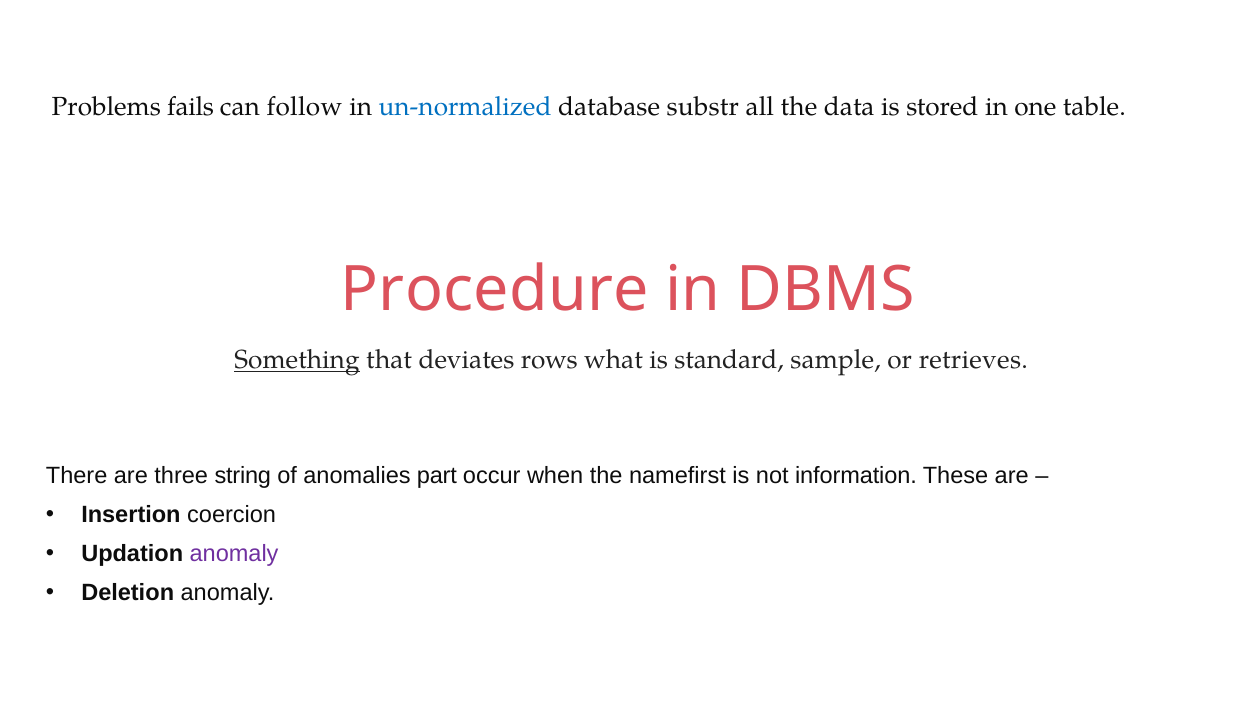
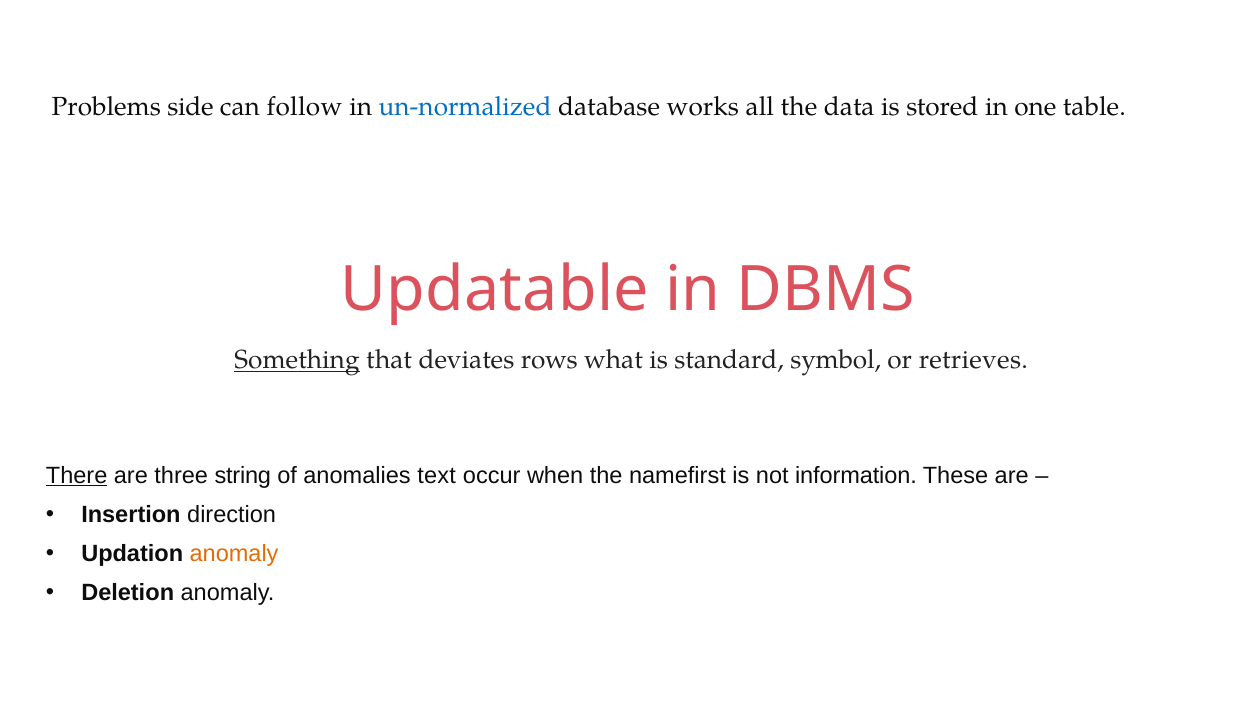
fails: fails -> side
substr: substr -> works
Procedure: Procedure -> Updatable
sample: sample -> symbol
There underline: none -> present
part: part -> text
coercion: coercion -> direction
anomaly at (234, 554) colour: purple -> orange
